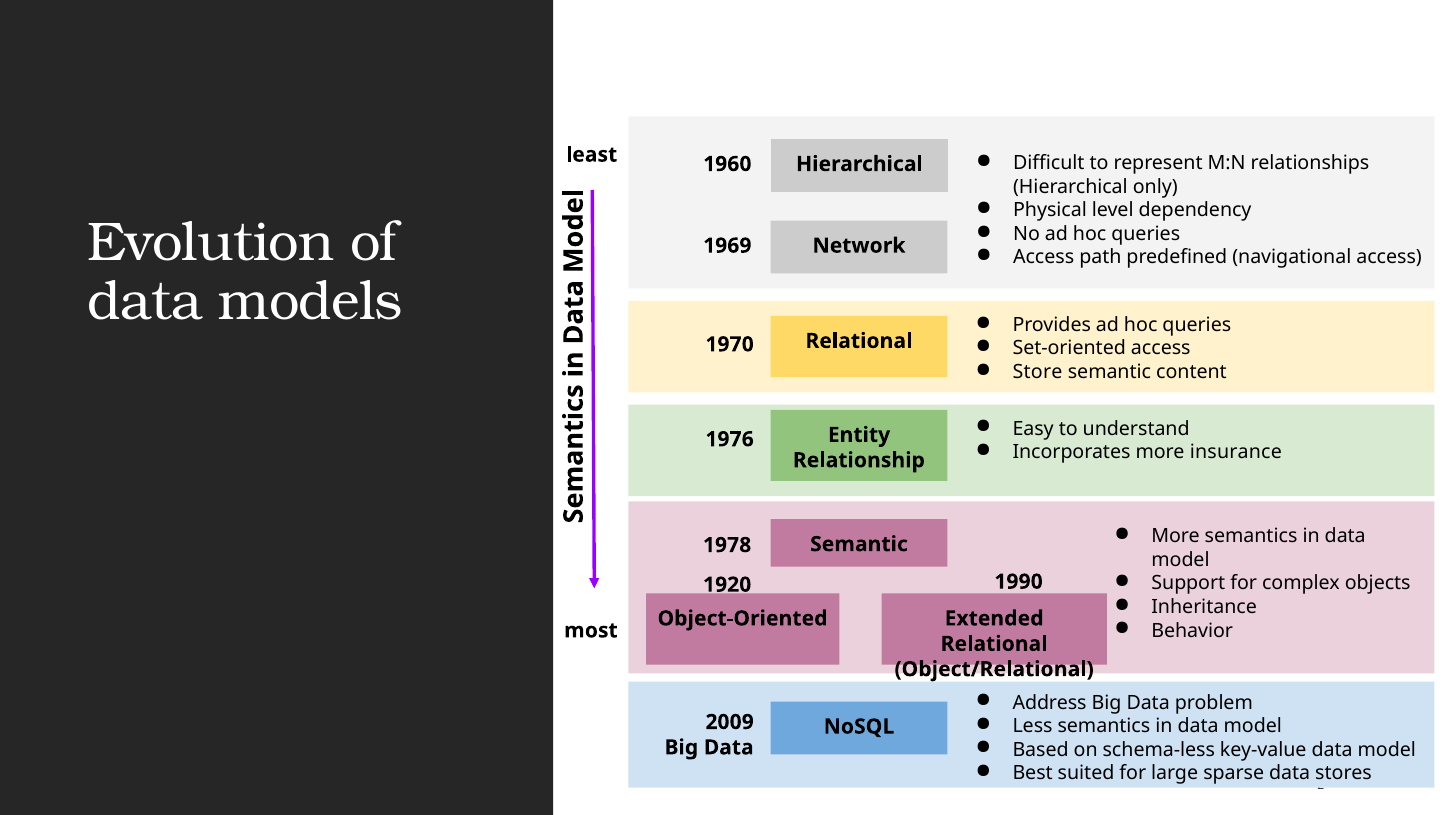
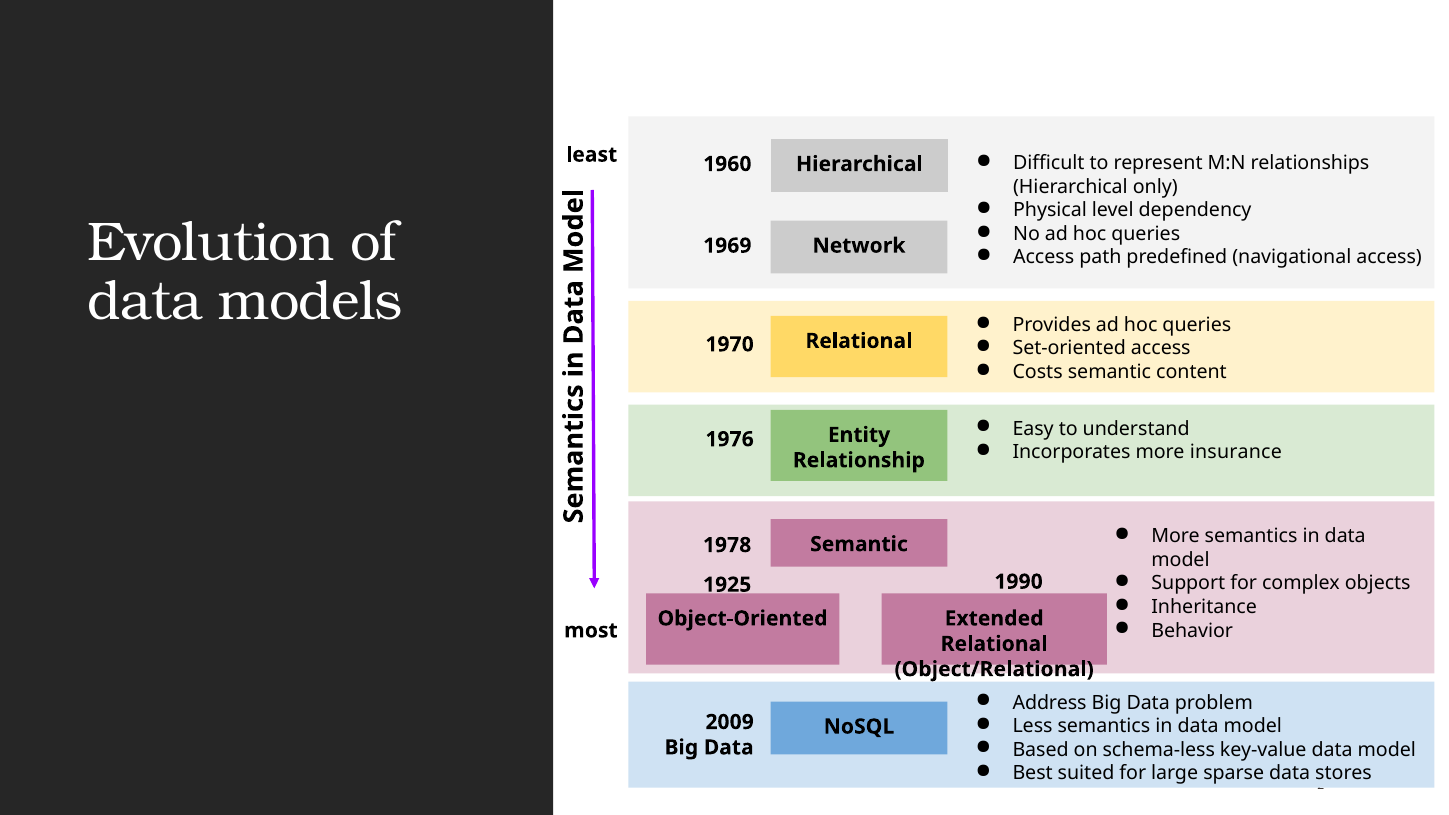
Store: Store -> Costs
1920: 1920 -> 1925
